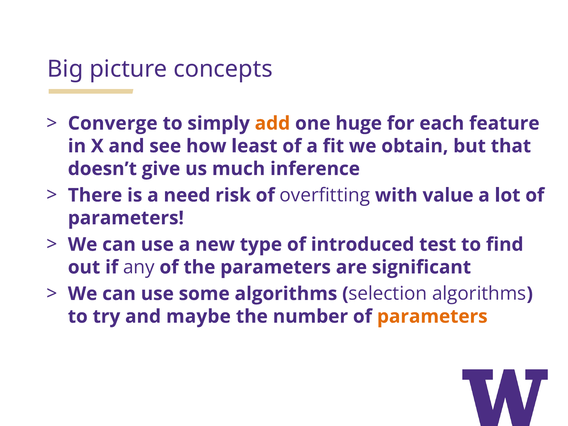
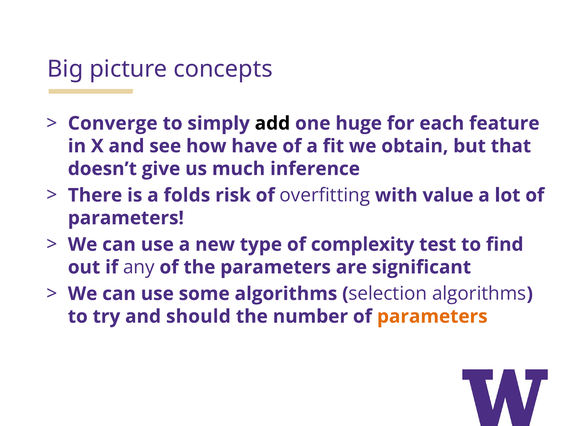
add colour: orange -> black
least: least -> have
need: need -> folds
introduced: introduced -> complexity
maybe: maybe -> should
